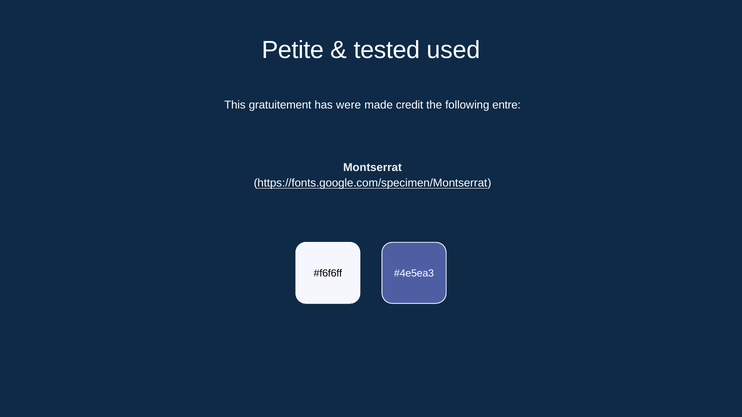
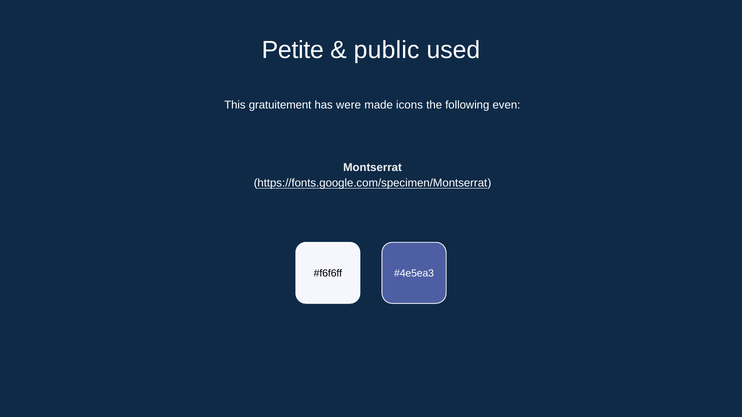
tested: tested -> public
credit: credit -> icons
entre: entre -> even
